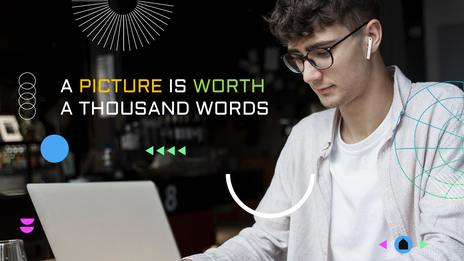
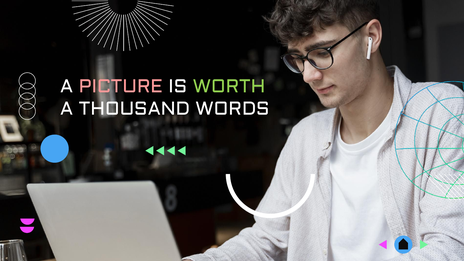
PICTURE colour: yellow -> pink
